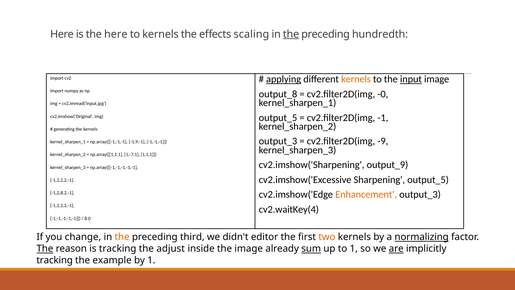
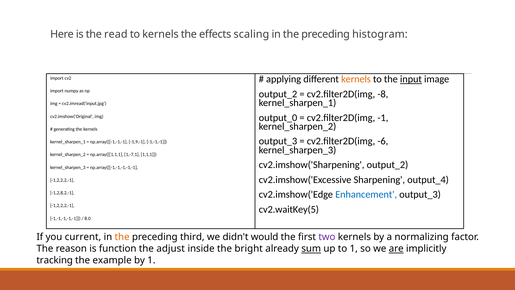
the here: here -> read
the at (291, 34) underline: present -> none
hundredth: hundredth -> histogram
applying underline: present -> none
output_8 at (278, 94): output_8 -> output_2
-0: -0 -> -8
output_5 at (278, 118): output_5 -> output_0
-9: -9 -> -6
cv2.imshow('Sharpening output_9: output_9 -> output_2
Sharpening output_5: output_5 -> output_4
Enhancement colour: orange -> blue
cv2.waitKey(4: cv2.waitKey(4 -> cv2.waitKey(5
change: change -> current
editor: editor -> would
two colour: orange -> purple
normalizing underline: present -> none
The at (45, 248) underline: present -> none
is tracking: tracking -> function
the image: image -> bright
